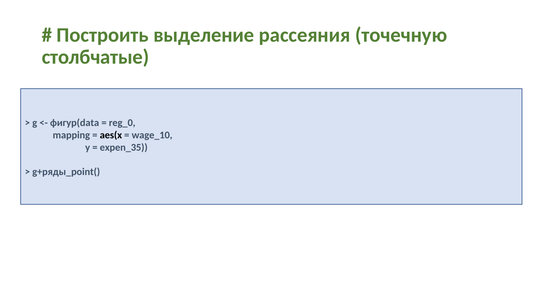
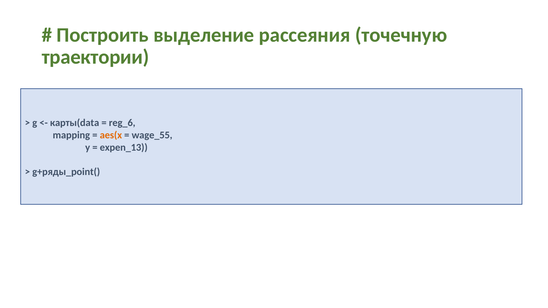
столбчатые: столбчатые -> траектории
фигур(data: фигур(data -> карты(data
reg_0: reg_0 -> reg_6
aes(x colour: black -> orange
wage_10: wage_10 -> wage_55
expen_35: expen_35 -> expen_13
